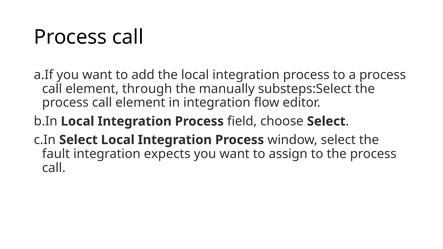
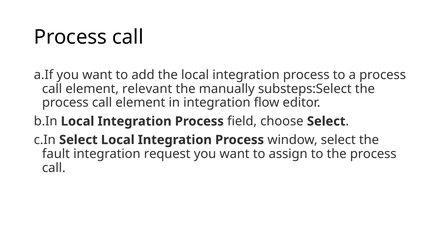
through: through -> relevant
expects: expects -> request
